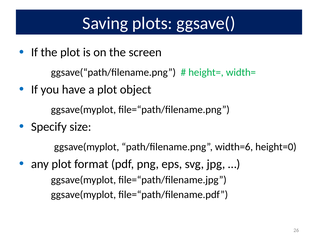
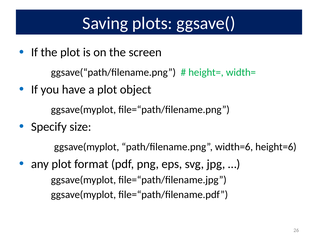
height=0: height=0 -> height=6
